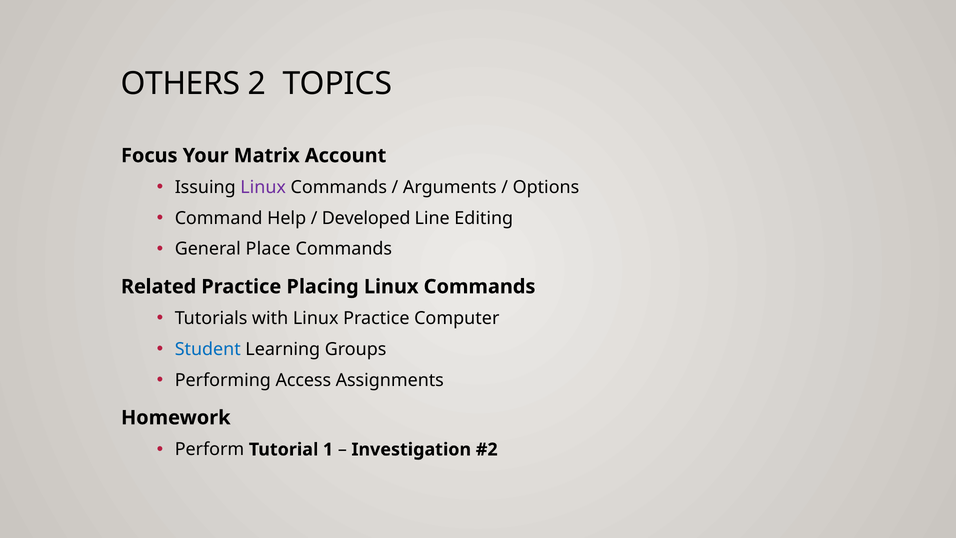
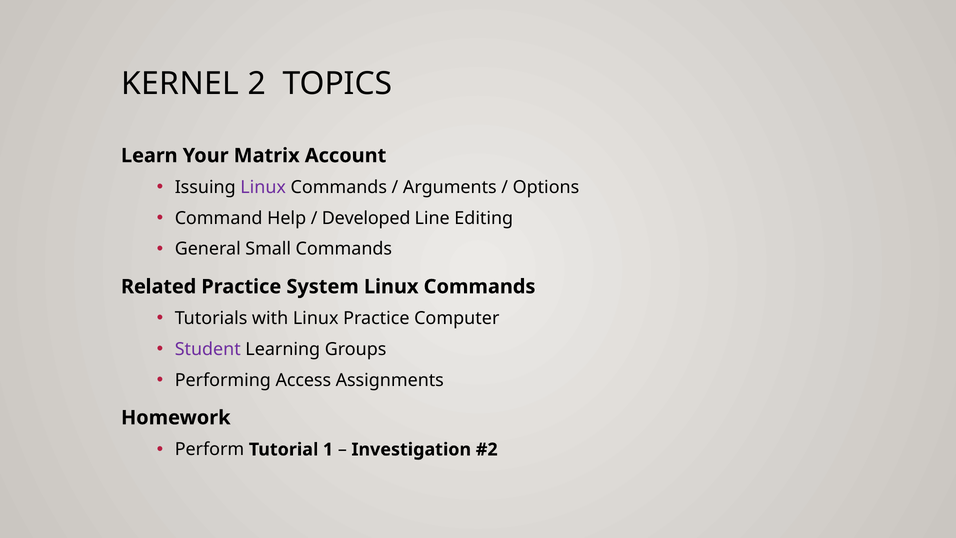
OTHERS: OTHERS -> KERNEL
Focus: Focus -> Learn
Place: Place -> Small
Placing: Placing -> System
Student colour: blue -> purple
